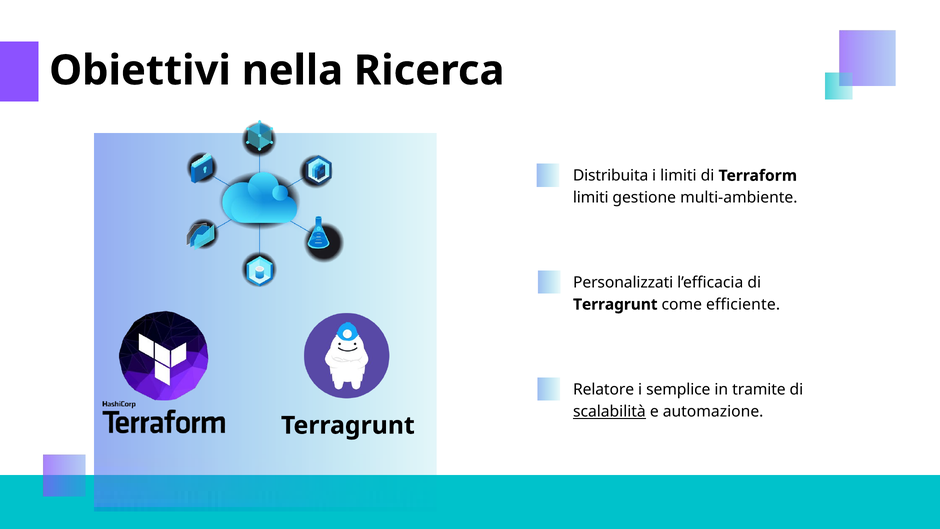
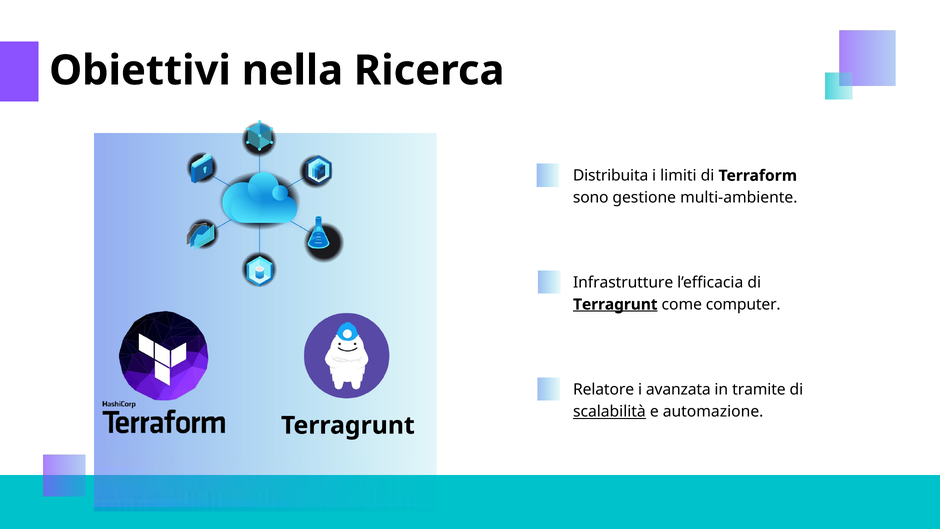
limiti at (591, 198): limiti -> sono
Personalizzati: Personalizzati -> Infrastrutture
Terragrunt at (615, 304) underline: none -> present
efficiente: efficiente -> computer
semplice: semplice -> avanzata
